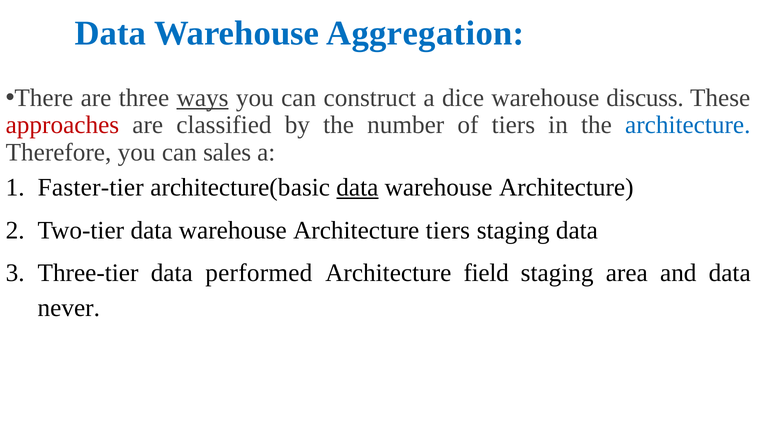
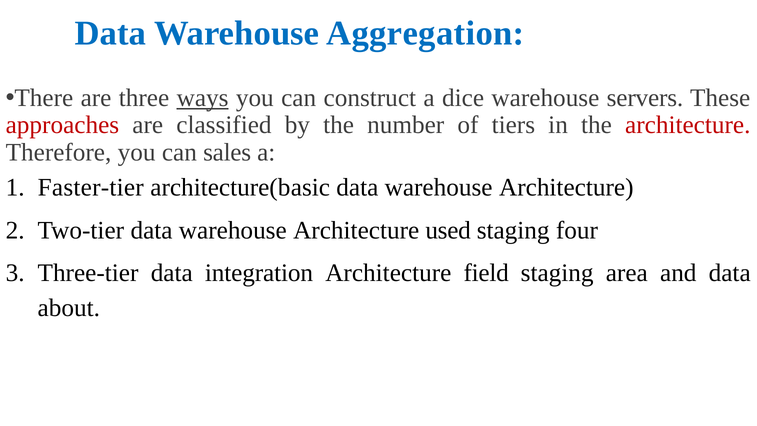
discuss: discuss -> servers
architecture at (688, 125) colour: blue -> red
data at (357, 188) underline: present -> none
Architecture tiers: tiers -> used
staging data: data -> four
performed: performed -> integration
never: never -> about
